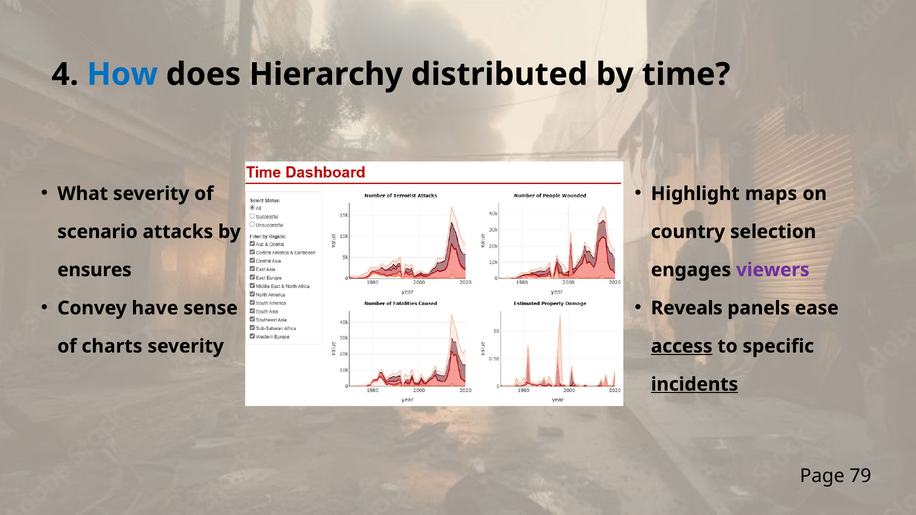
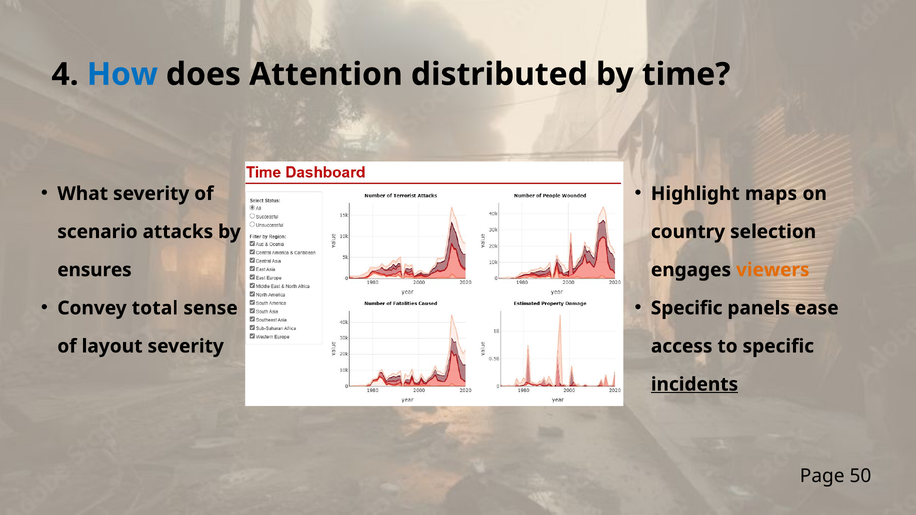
Hierarchy: Hierarchy -> Attention
viewers colour: purple -> orange
Reveals at (687, 308): Reveals -> Specific
have: have -> total
charts: charts -> layout
access underline: present -> none
79: 79 -> 50
